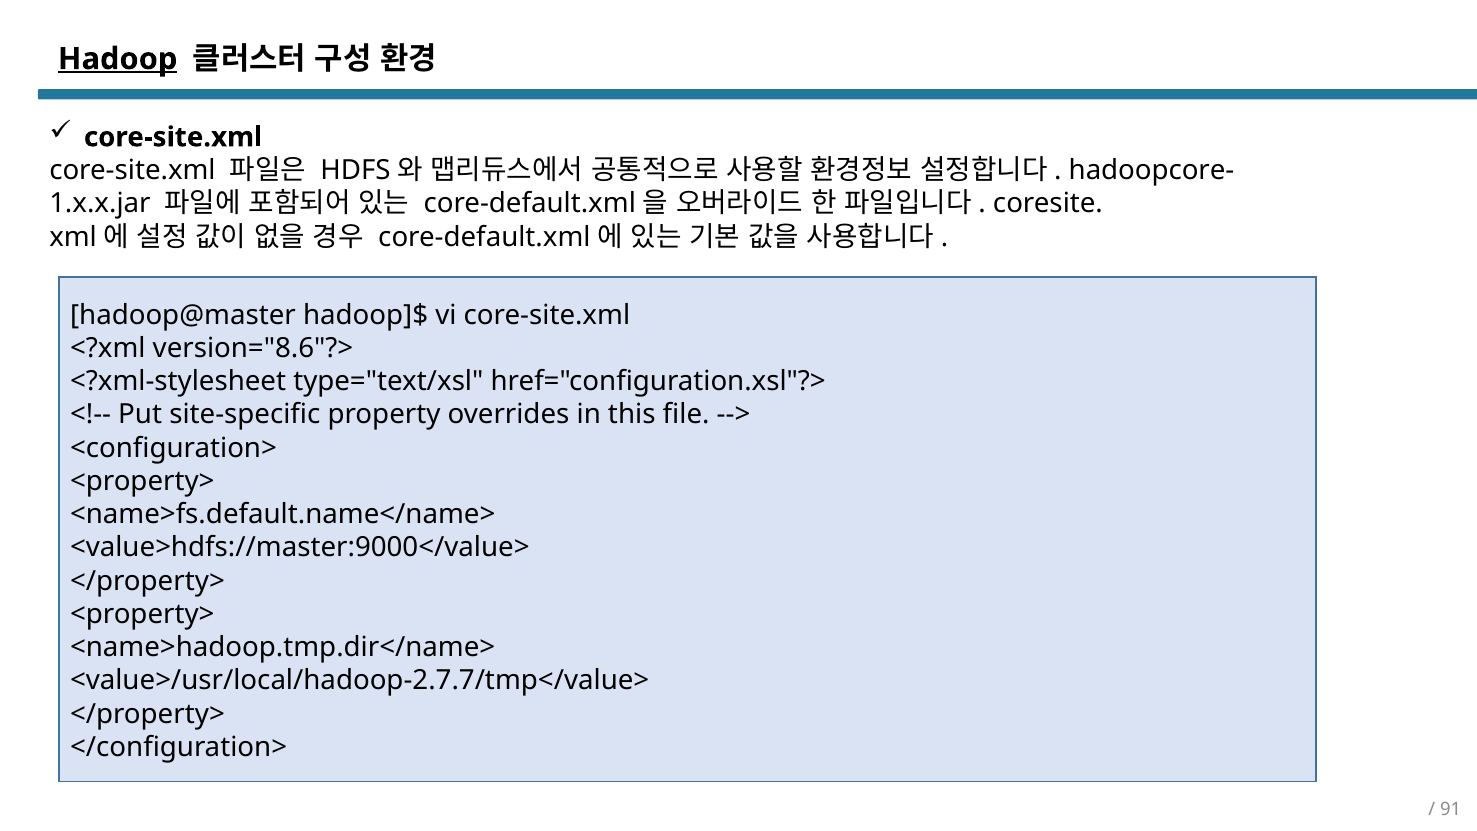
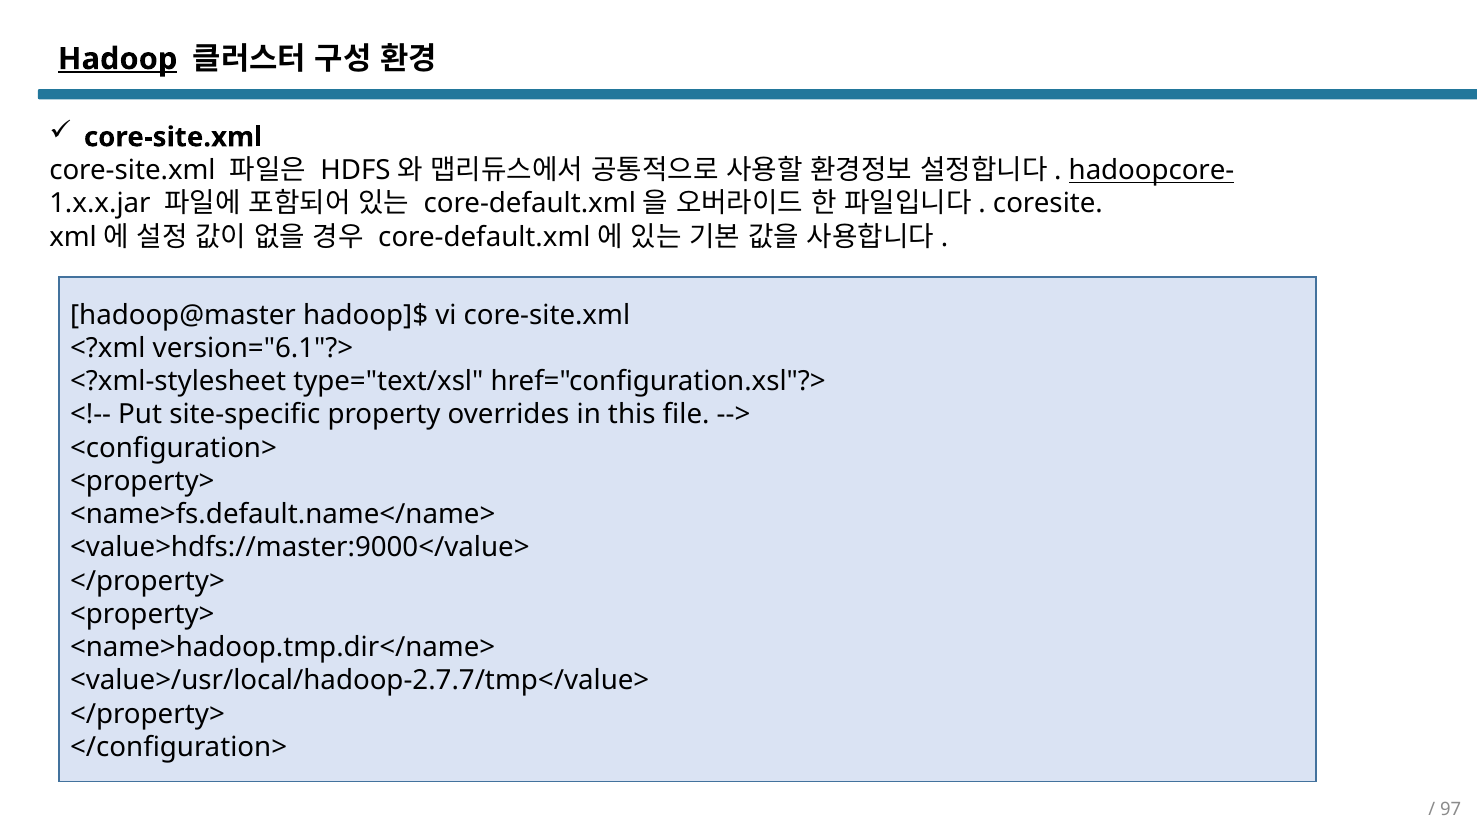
hadoopcore- underline: none -> present
version="8.6"?>: version="8.6"?> -> version="6.1"?>
91: 91 -> 97
